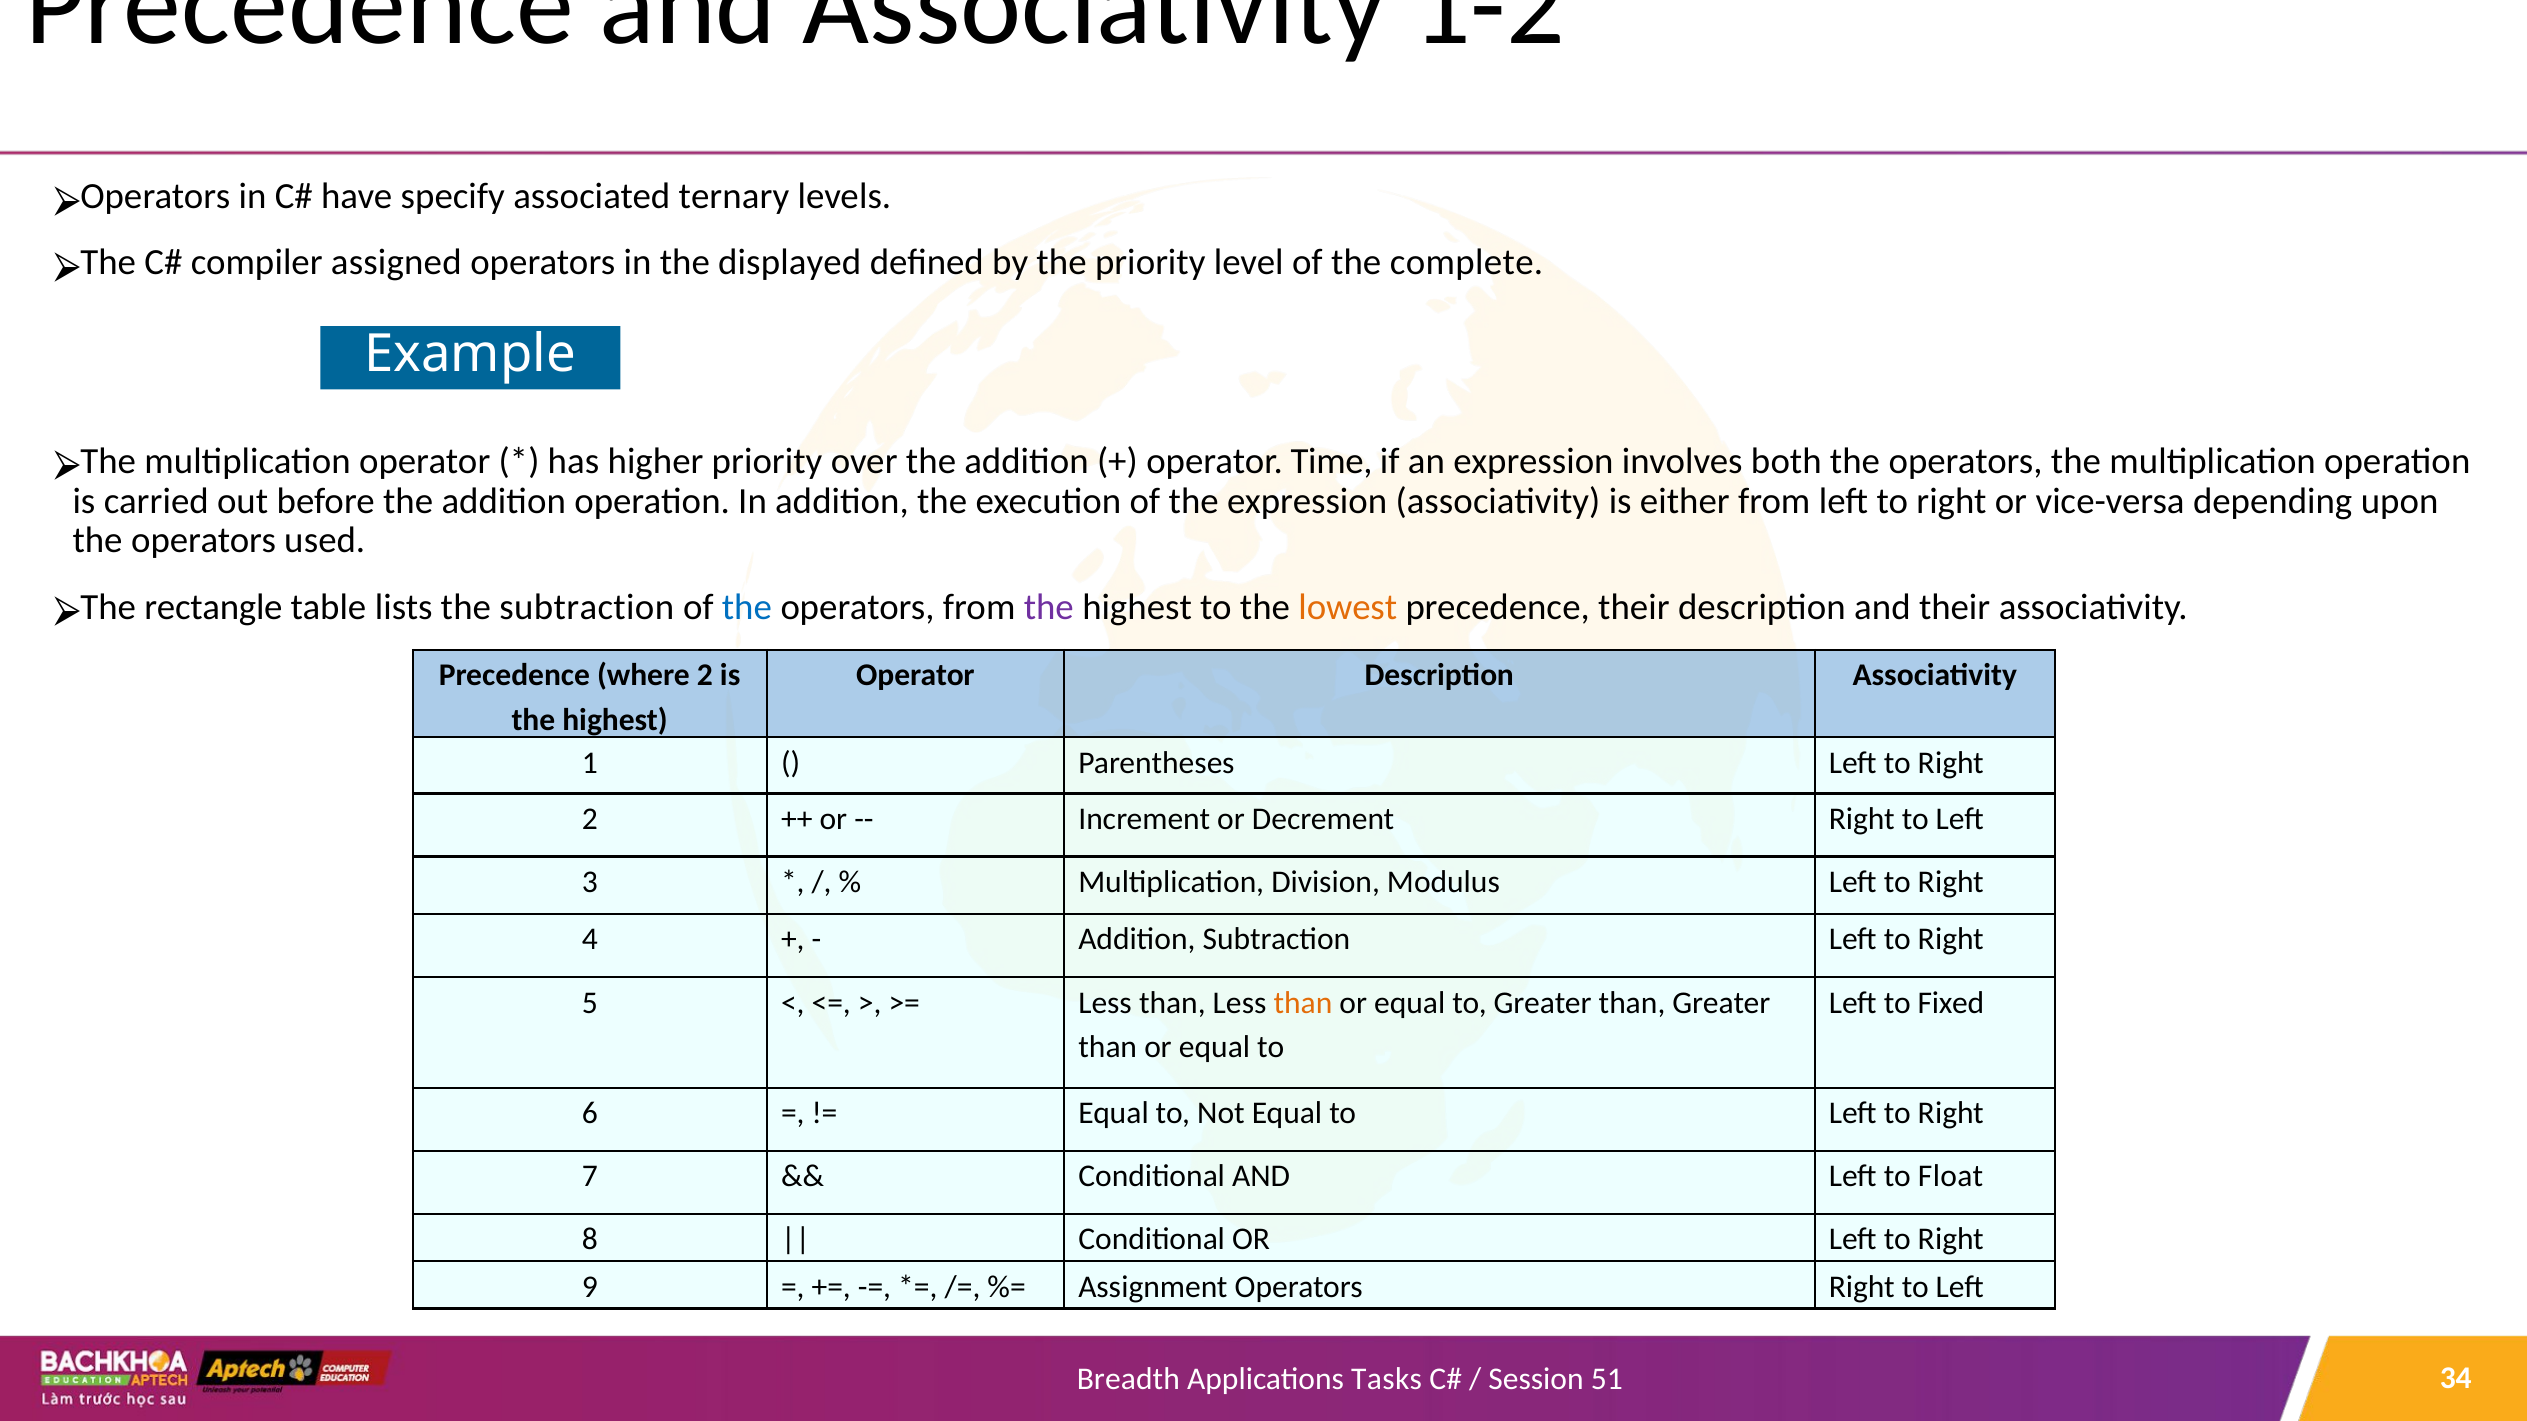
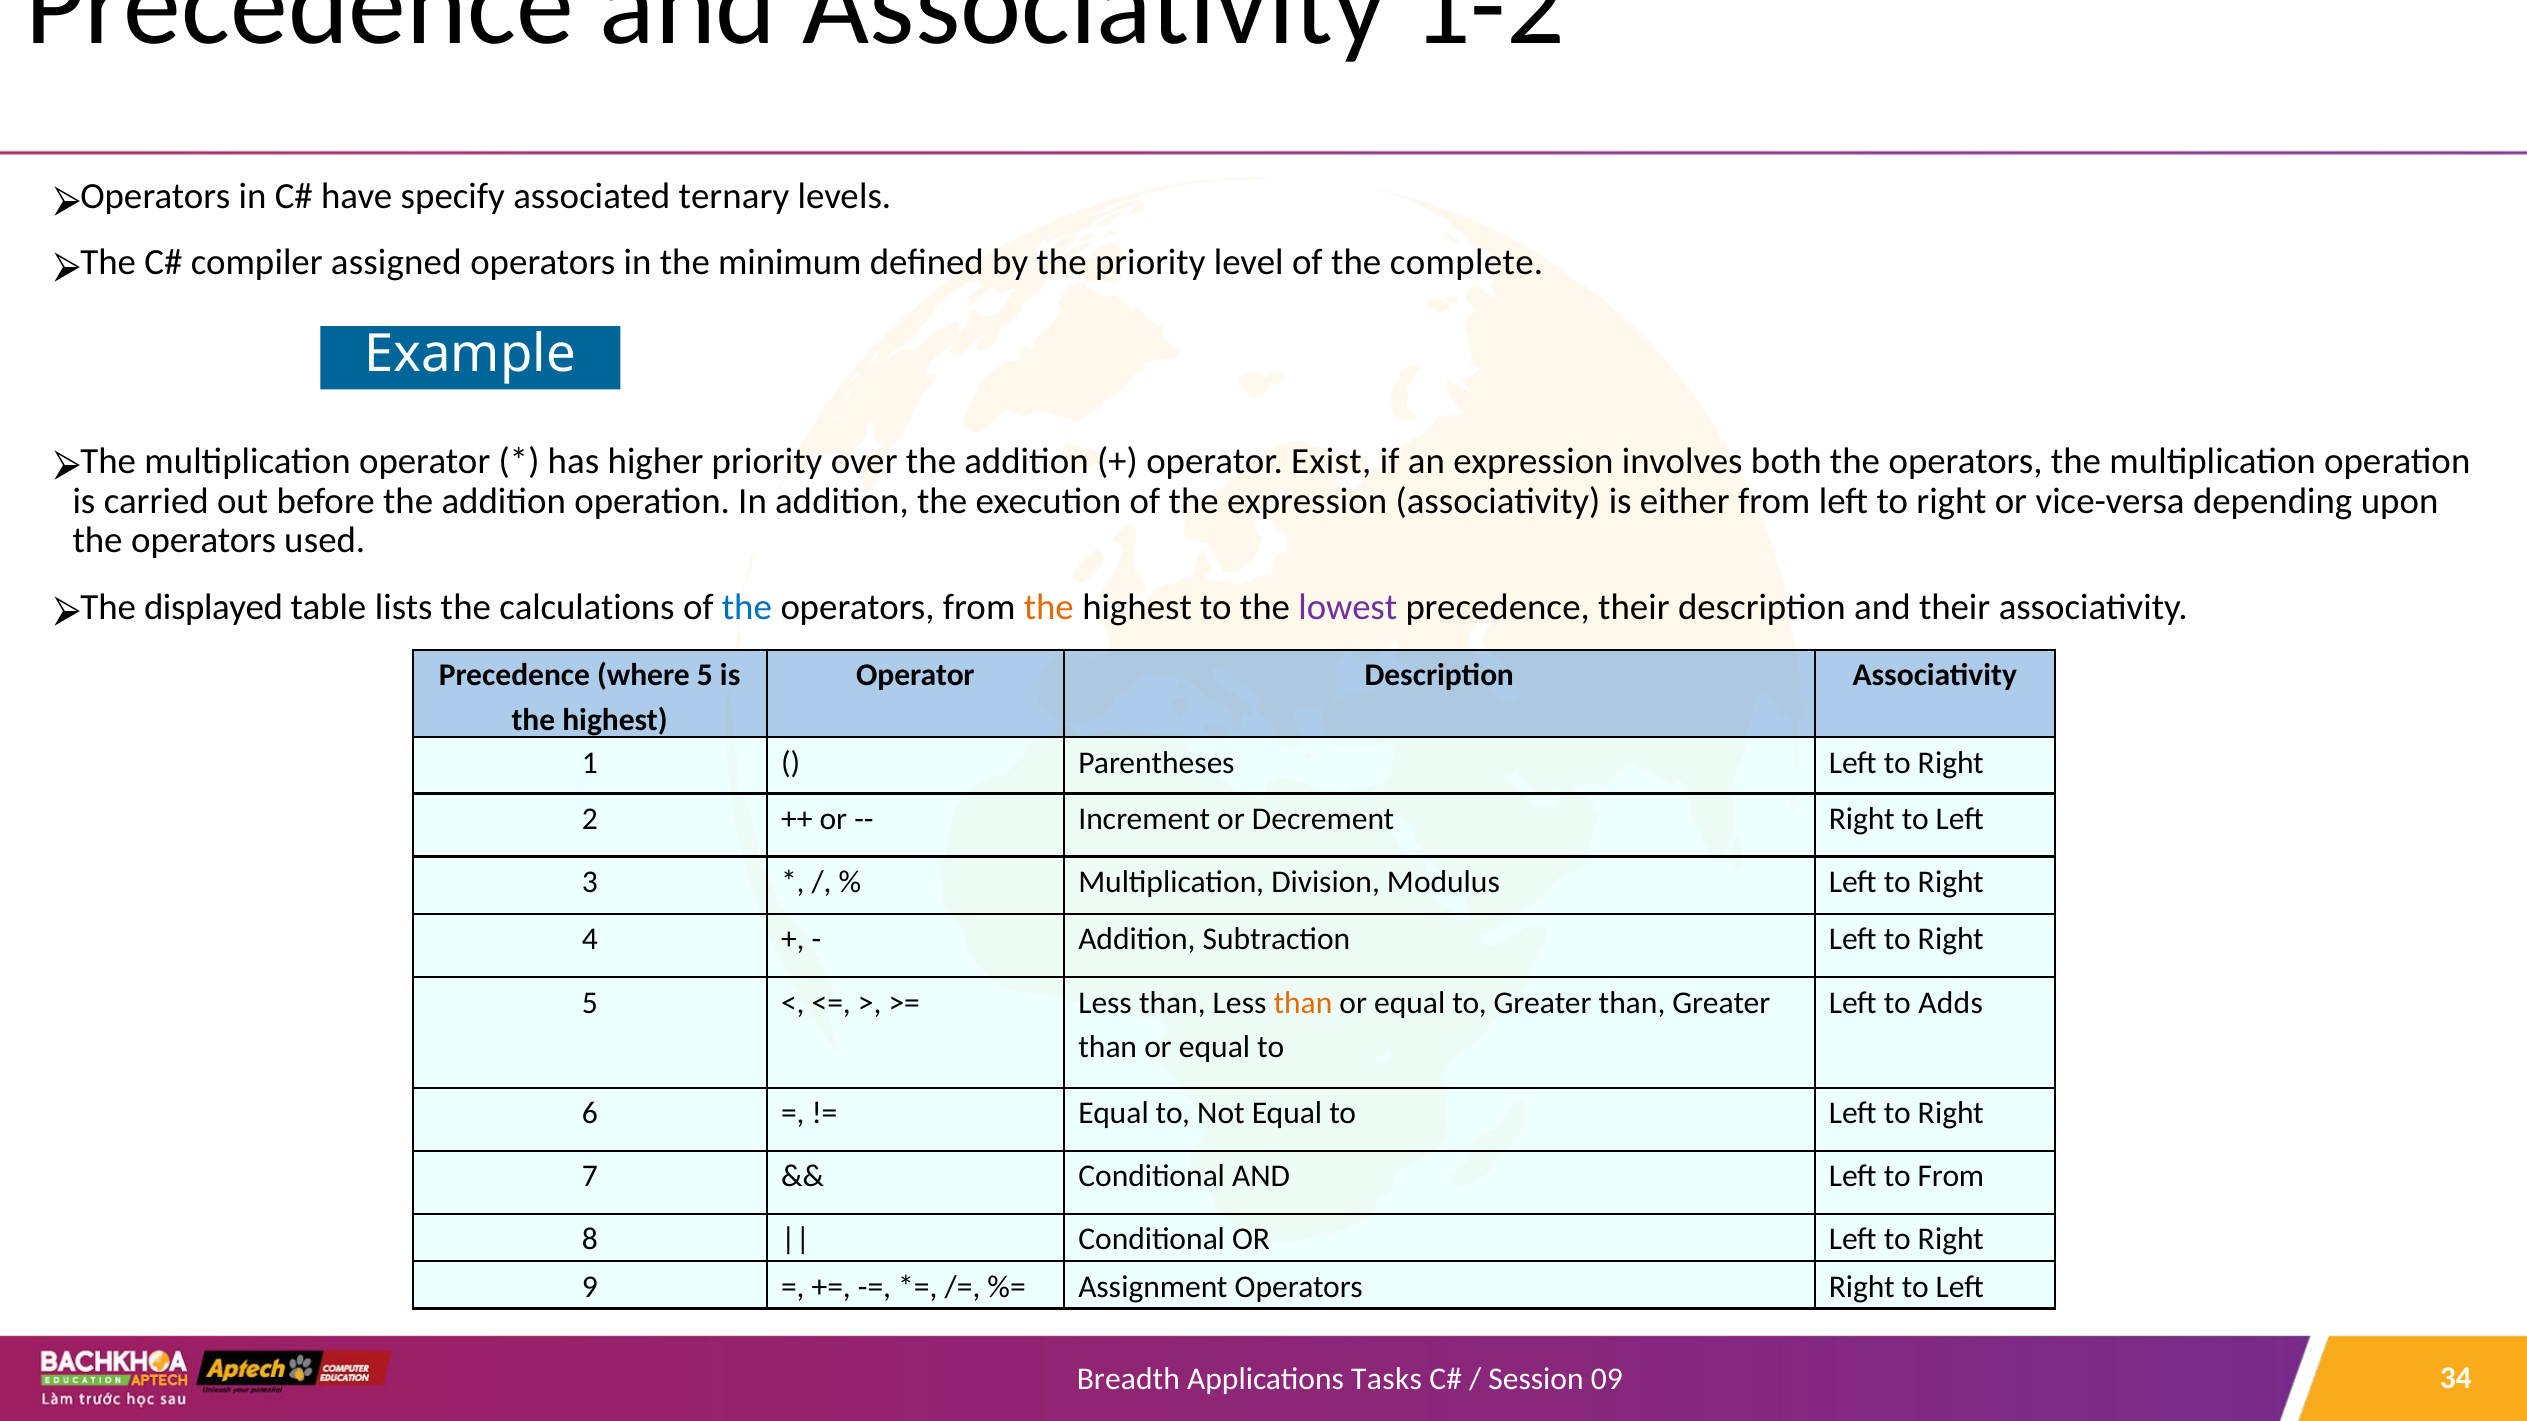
displayed: displayed -> minimum
Time: Time -> Exist
rectangle: rectangle -> displayed
the subtraction: subtraction -> calculations
the at (1049, 607) colour: purple -> orange
lowest colour: orange -> purple
where 2: 2 -> 5
Fixed: Fixed -> Adds
to Float: Float -> From
51: 51 -> 09
